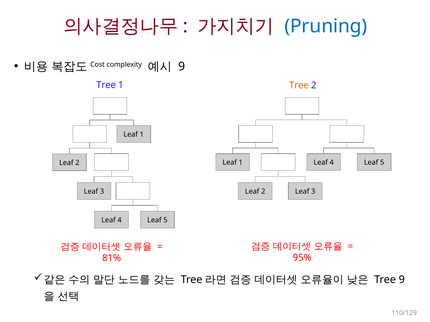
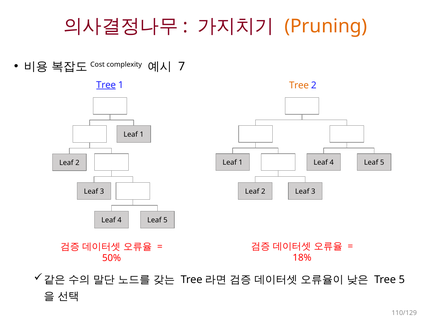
Pruning colour: blue -> orange
9 at (182, 67): 9 -> 7
Tree at (106, 85) underline: none -> present
95%: 95% -> 18%
81%: 81% -> 50%
Tree 9: 9 -> 5
